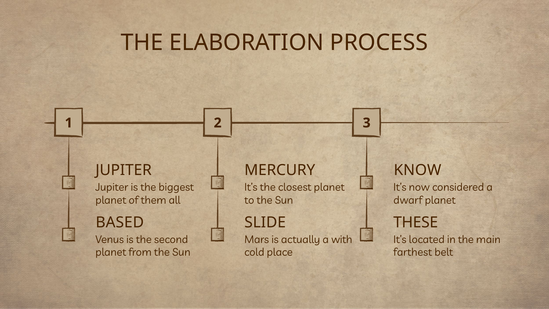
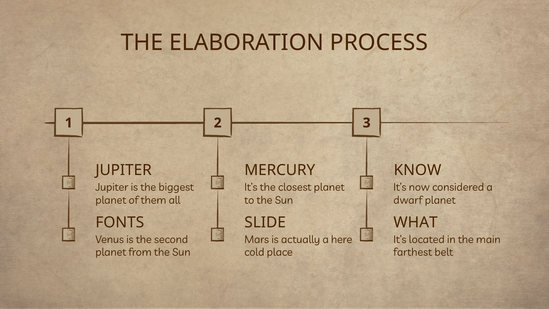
BASED: BASED -> FONTS
THESE: THESE -> WHAT
with: with -> here
